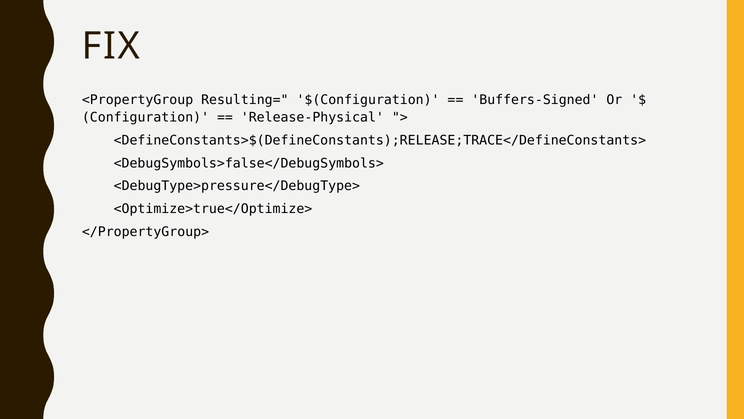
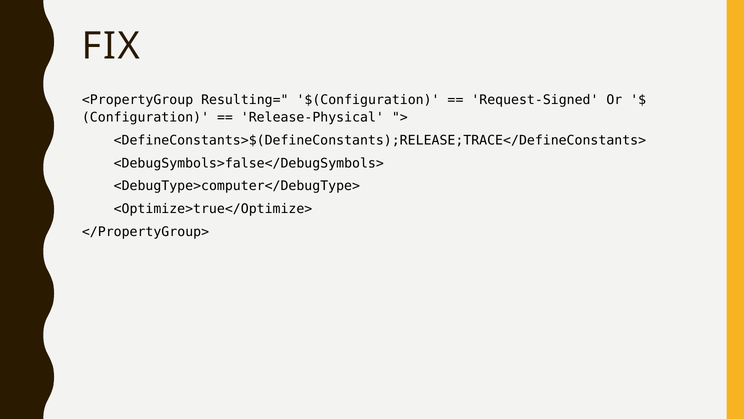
Buffers-Signed: Buffers-Signed -> Request-Signed
<DebugType>pressure</DebugType>: <DebugType>pressure</DebugType> -> <DebugType>computer</DebugType>
